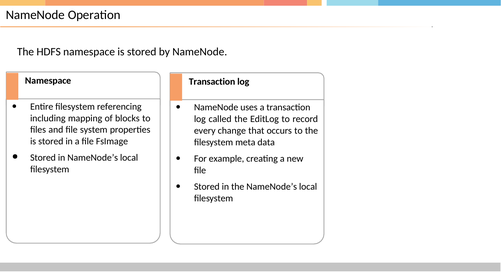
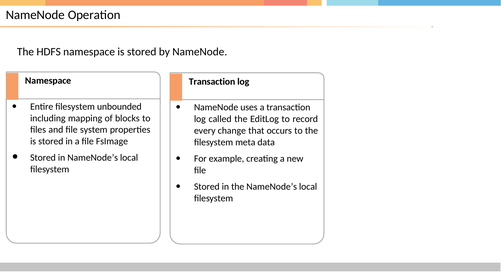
referencing: referencing -> unbounded
